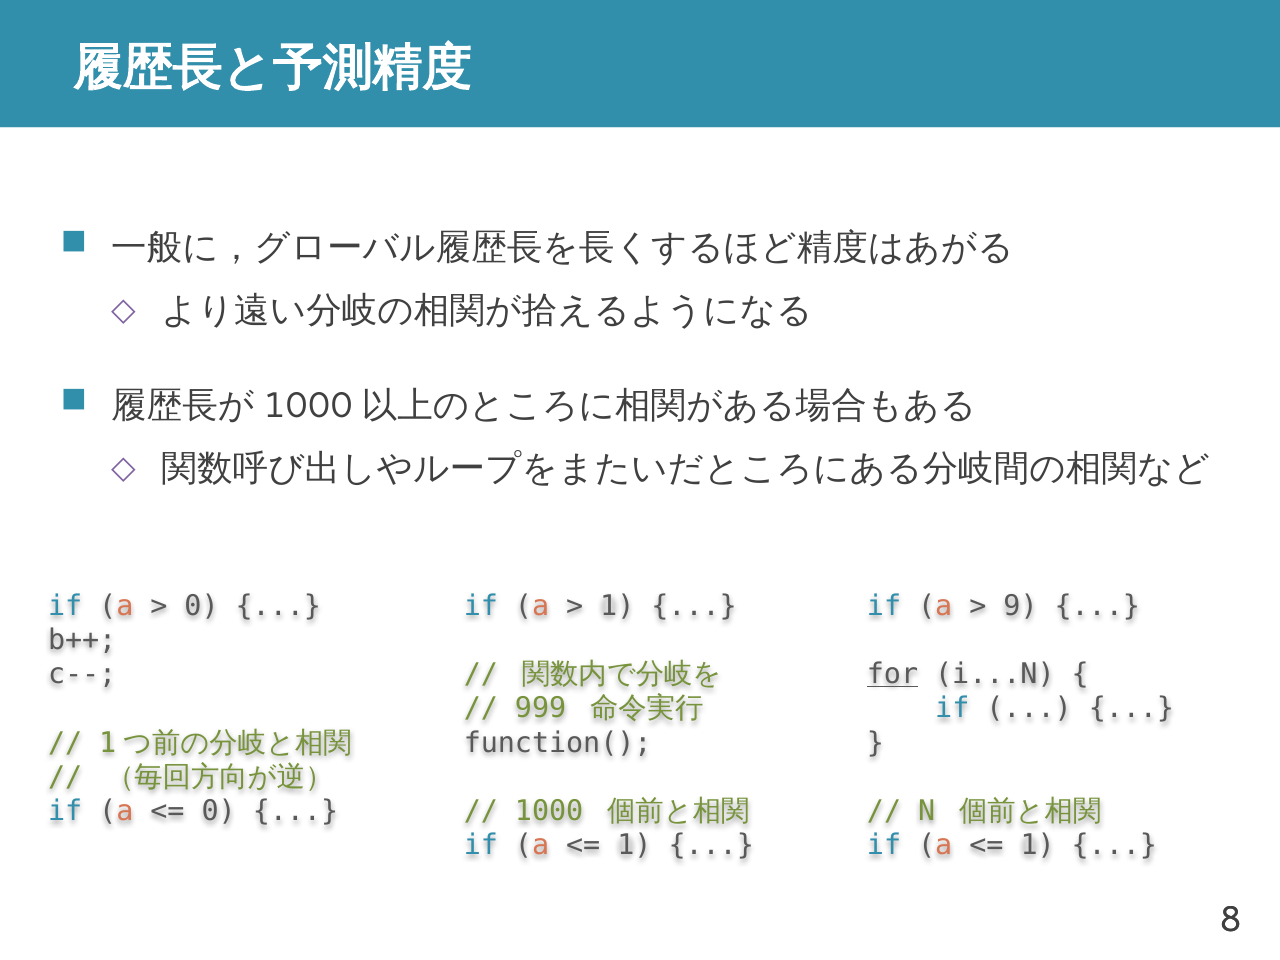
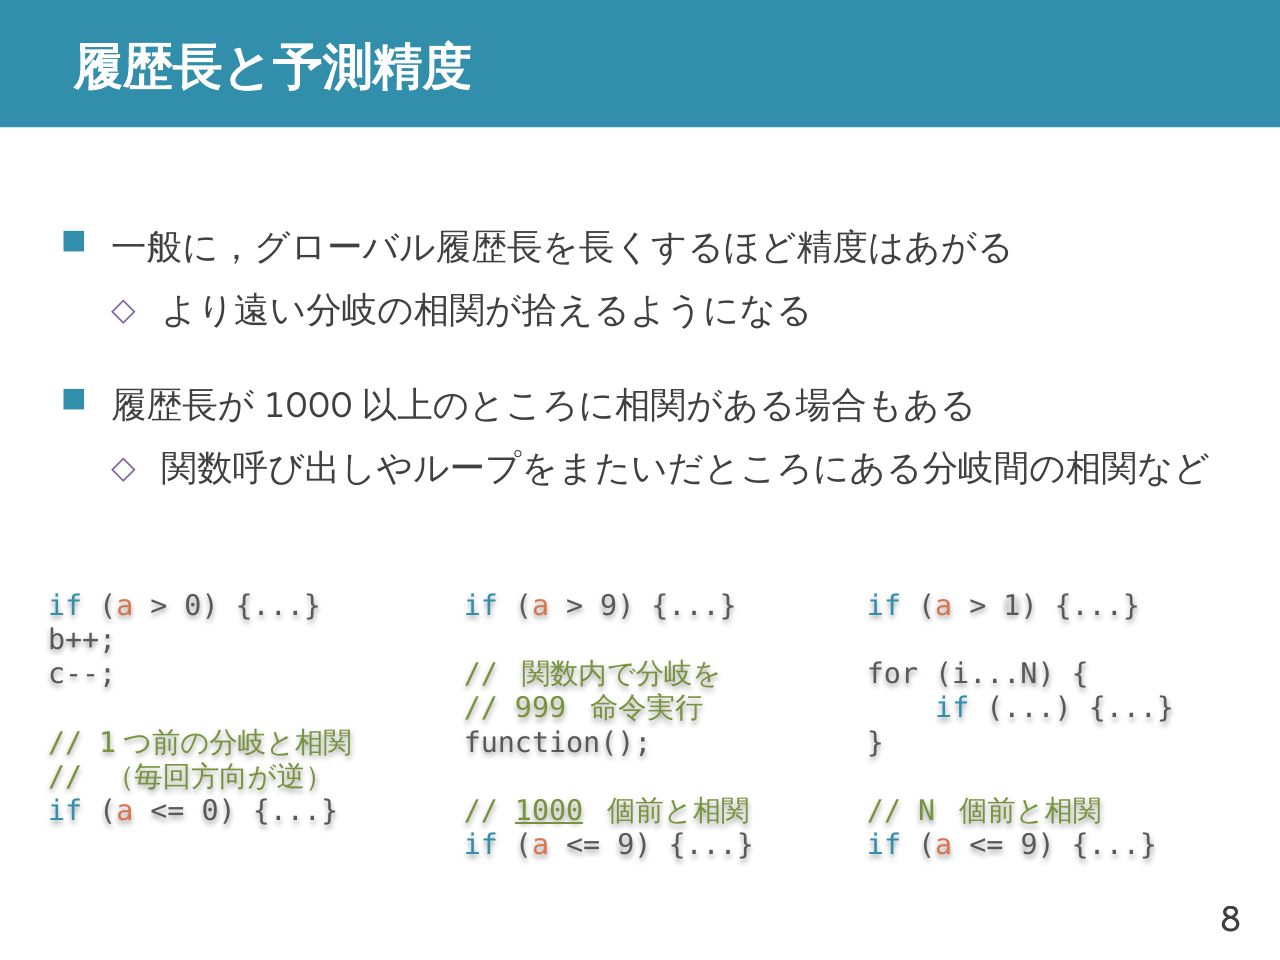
1 at (617, 606): 1 -> 9
9: 9 -> 1
for underline: present -> none
1000 underline: none -> present
1 at (634, 845): 1 -> 9
1 at (1038, 845): 1 -> 9
